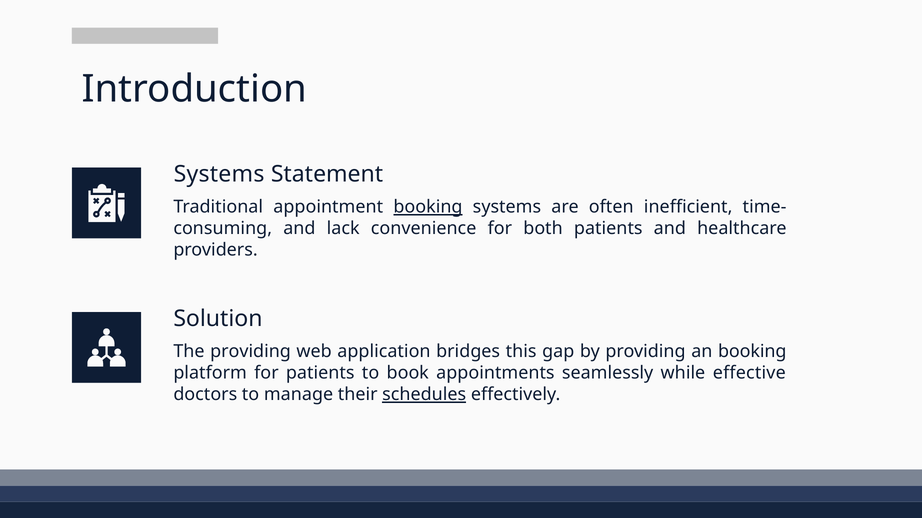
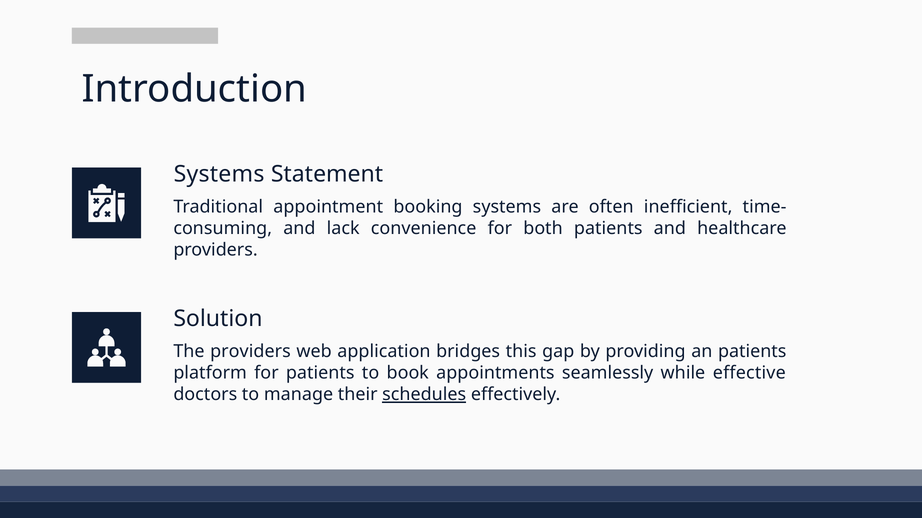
booking at (428, 207) underline: present -> none
The providing: providing -> providers
an booking: booking -> patients
